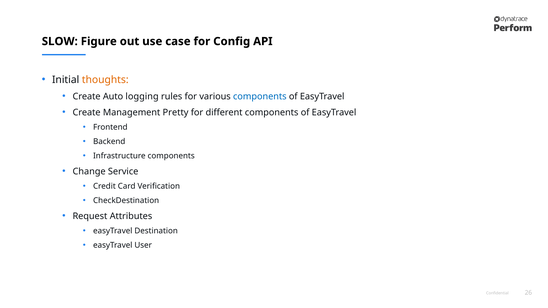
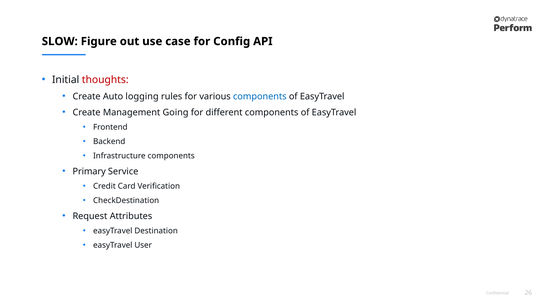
thoughts colour: orange -> red
Pretty: Pretty -> Going
Change: Change -> Primary
